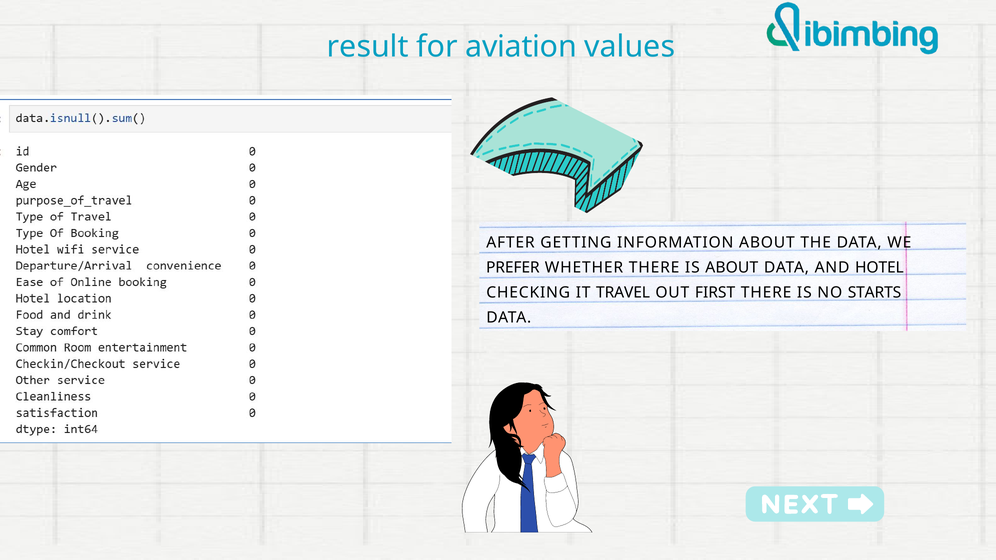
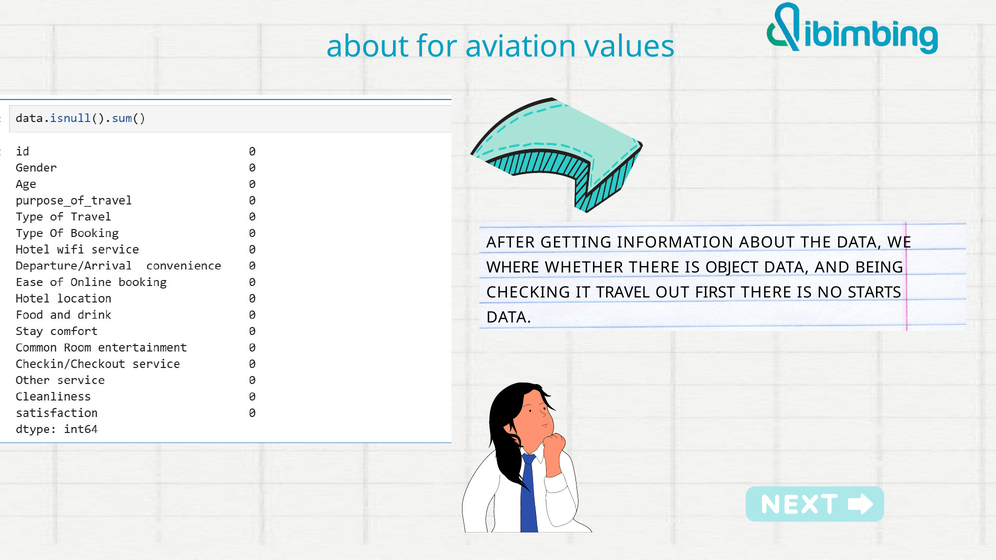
result at (368, 47): result -> about
PREFER: PREFER -> WHERE
IS ABOUT: ABOUT -> OBJECT
HOTEL: HOTEL -> BEING
